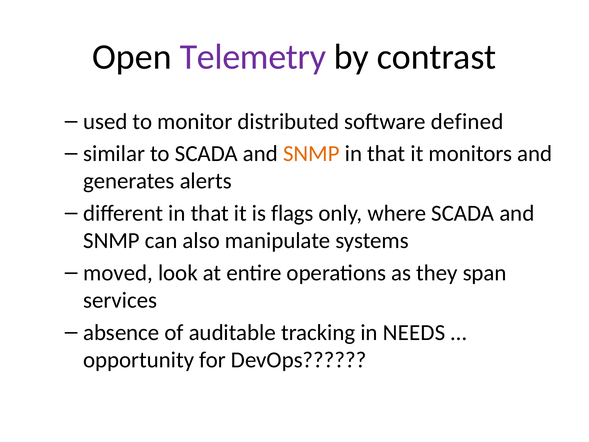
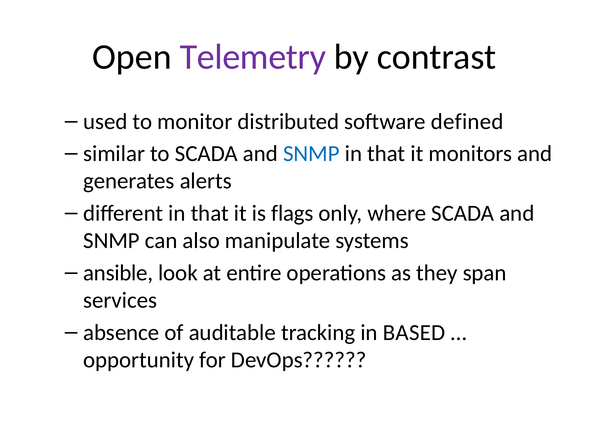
SNMP at (311, 153) colour: orange -> blue
moved: moved -> ansible
NEEDS: NEEDS -> BASED
